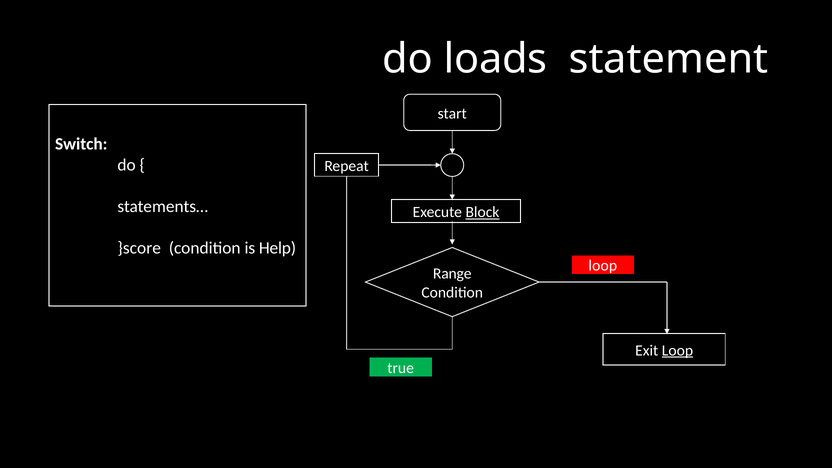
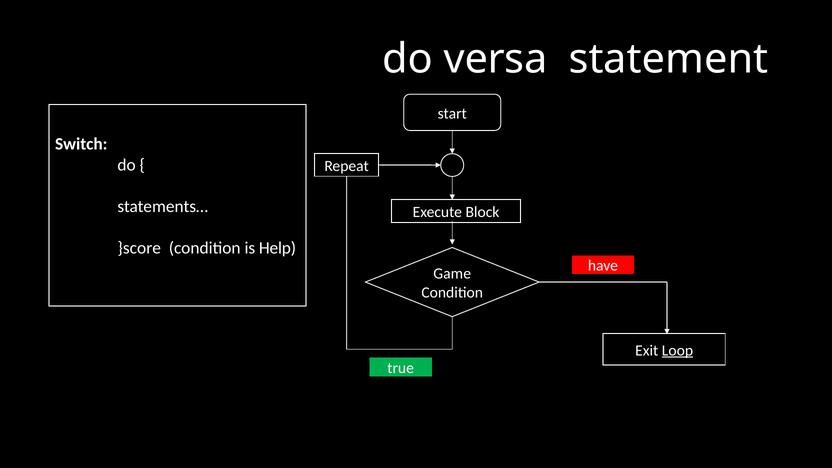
loads: loads -> versa
Block underline: present -> none
loop at (603, 266): loop -> have
Range: Range -> Game
